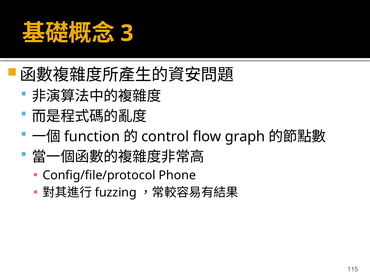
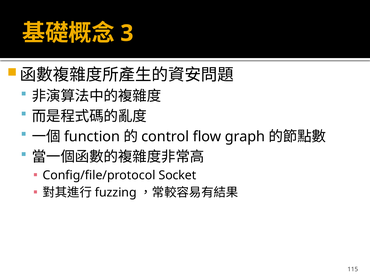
Phone: Phone -> Socket
